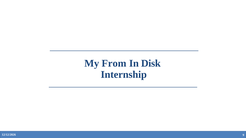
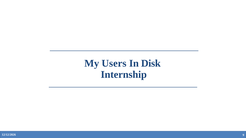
From: From -> Users
